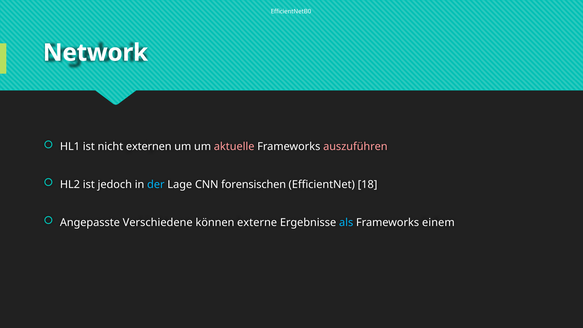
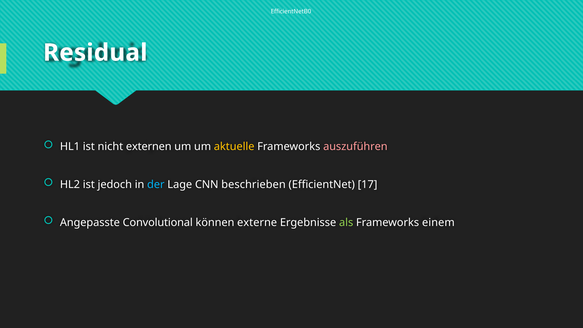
Network: Network -> Residual
aktuelle colour: pink -> yellow
forensischen: forensischen -> beschrieben
18: 18 -> 17
Verschiedene: Verschiedene -> Convolutional
als colour: light blue -> light green
